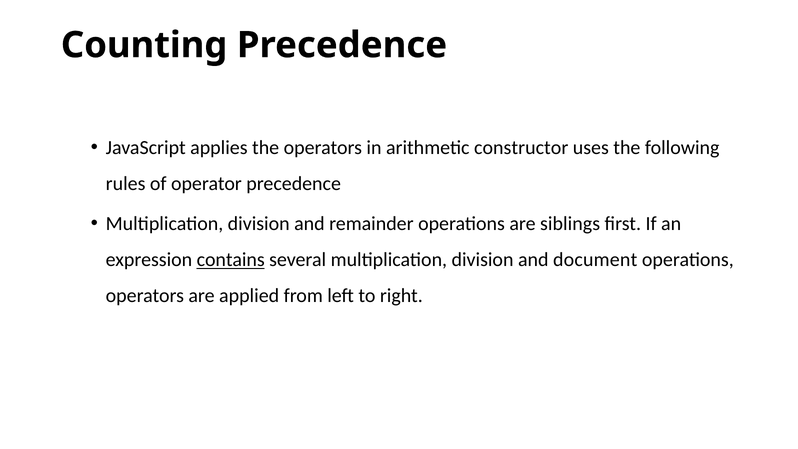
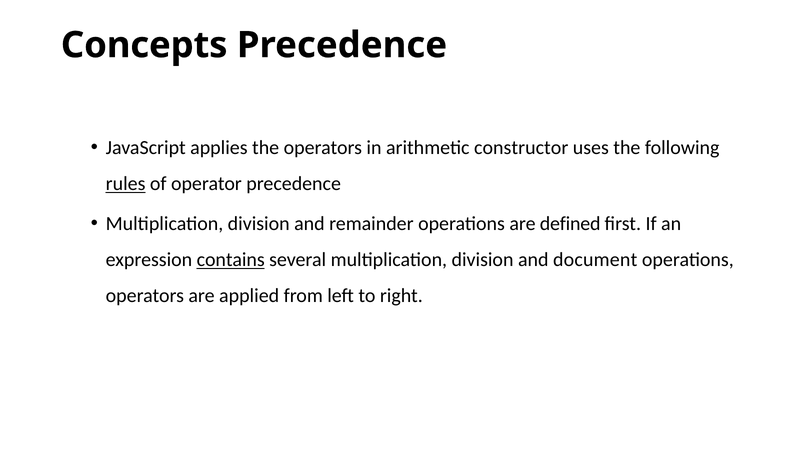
Counting: Counting -> Concepts
rules underline: none -> present
siblings: siblings -> defined
